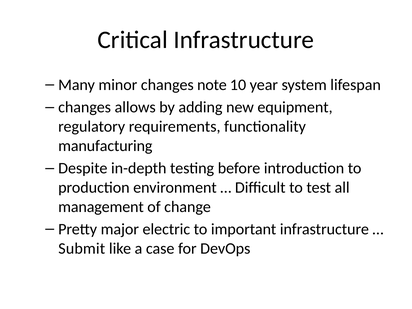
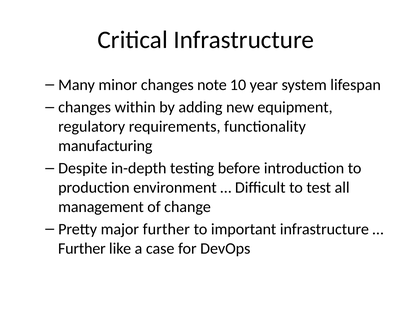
allows: allows -> within
major electric: electric -> further
Submit at (82, 248): Submit -> Further
